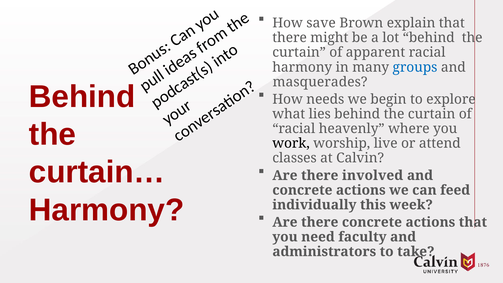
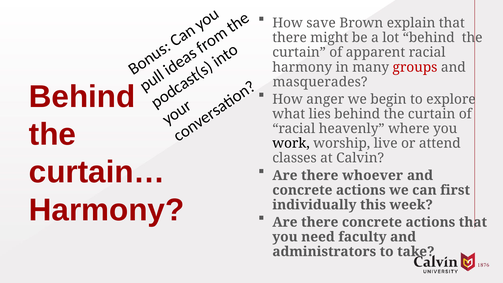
groups colour: blue -> red
needs: needs -> anger
involved: involved -> whoever
feed: feed -> first
